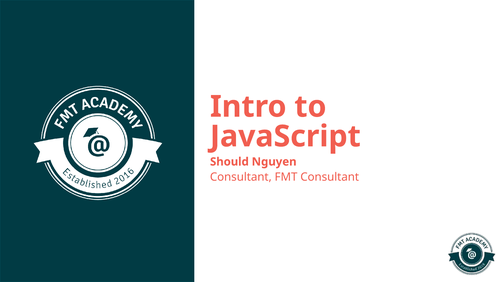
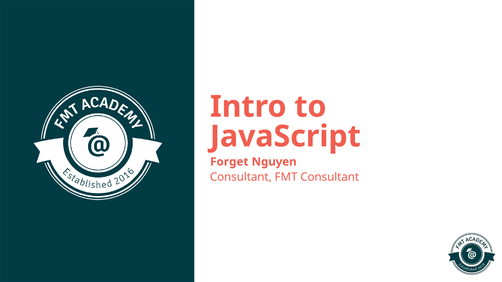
Should: Should -> Forget
